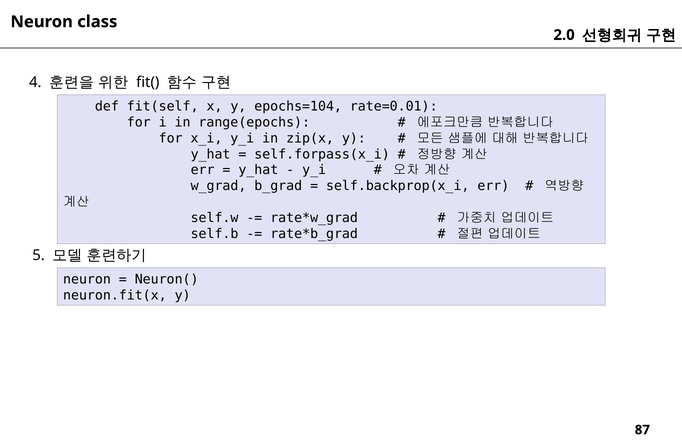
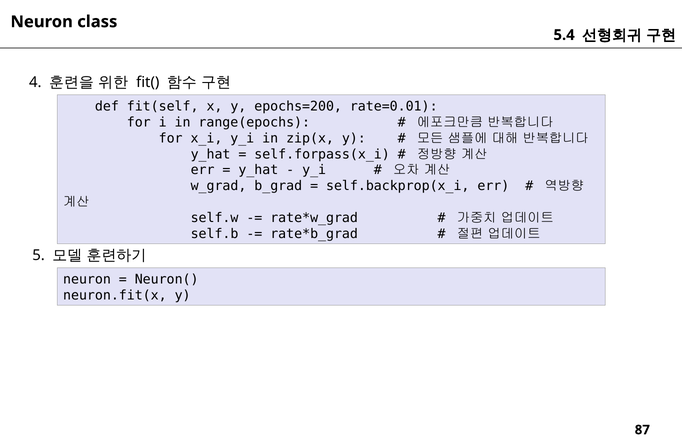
2.0: 2.0 -> 5.4
epochs=104: epochs=104 -> epochs=200
